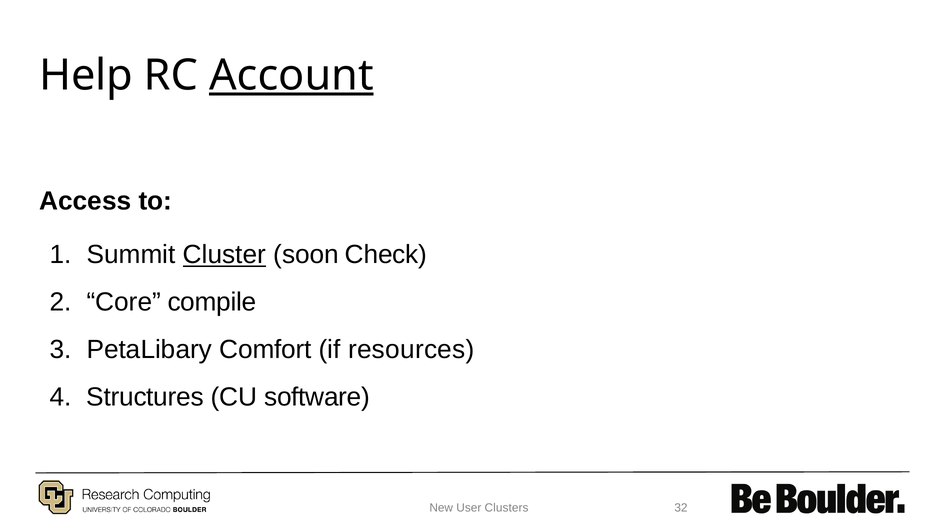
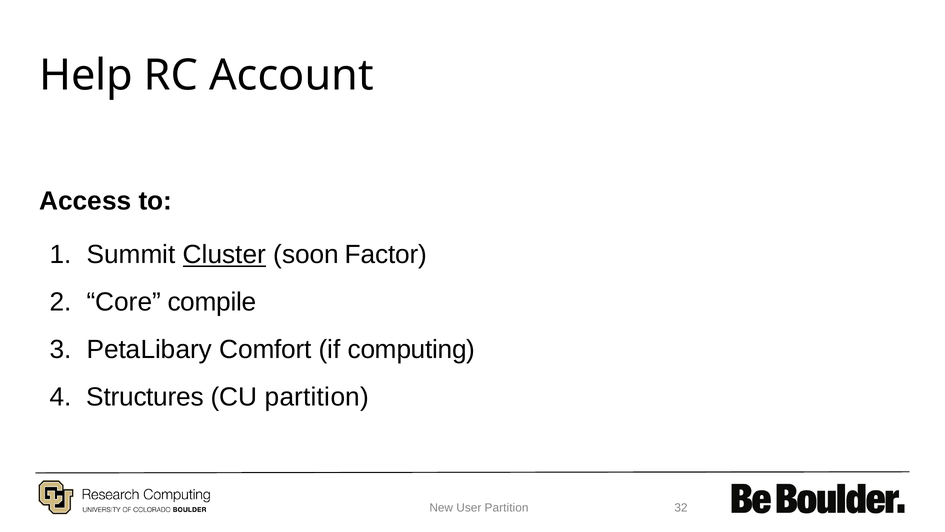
Account underline: present -> none
Check: Check -> Factor
resources: resources -> computing
CU software: software -> partition
User Clusters: Clusters -> Partition
